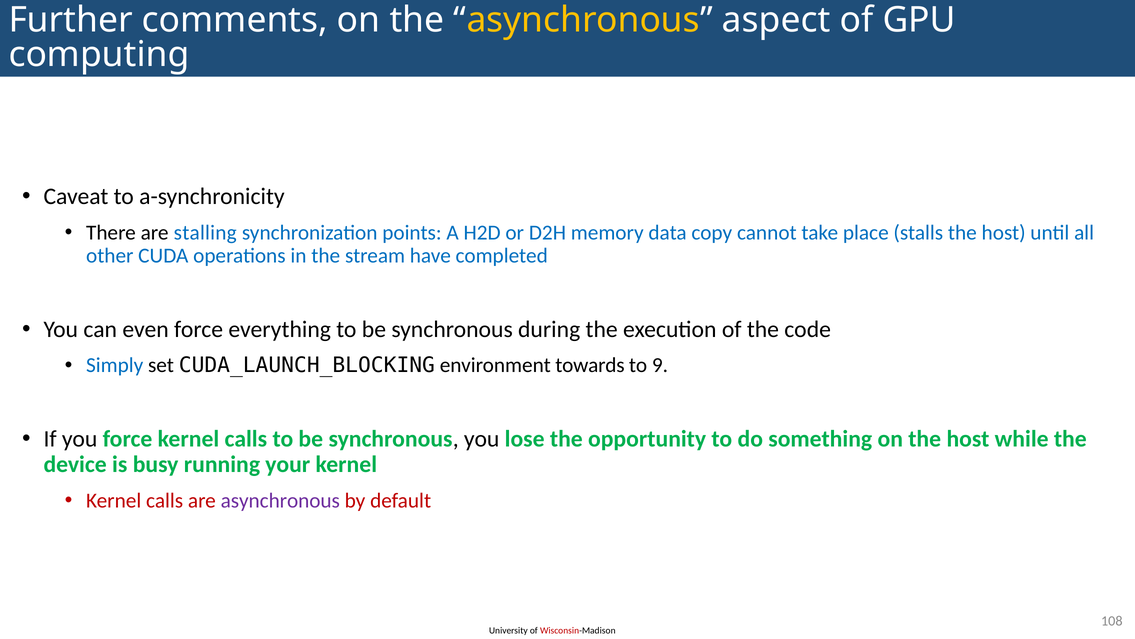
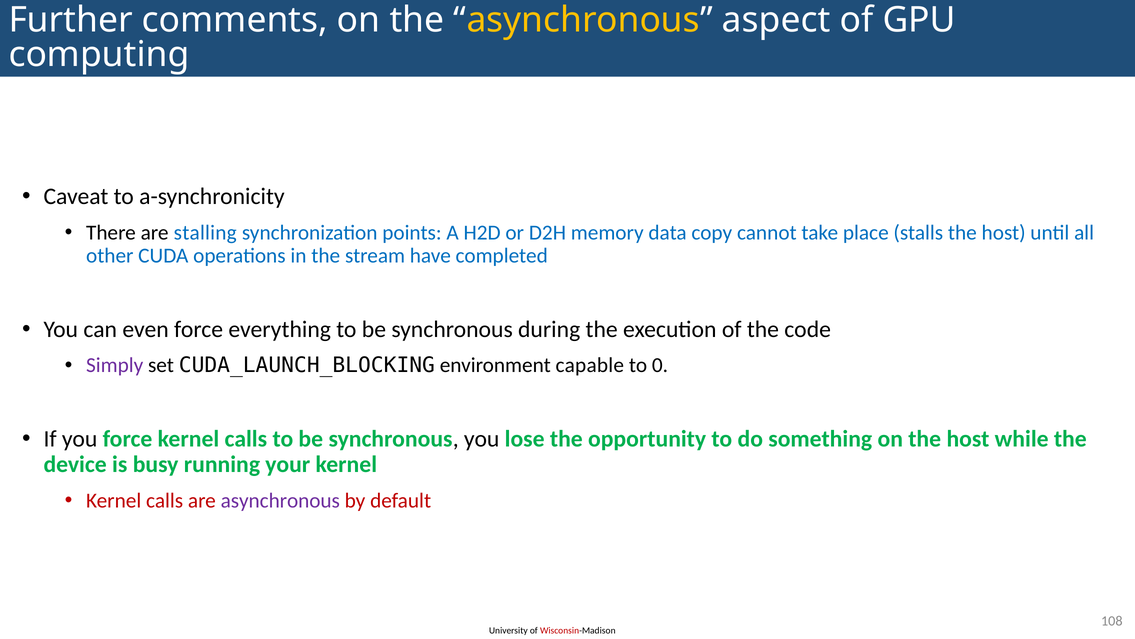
Simply colour: blue -> purple
towards: towards -> capable
9: 9 -> 0
